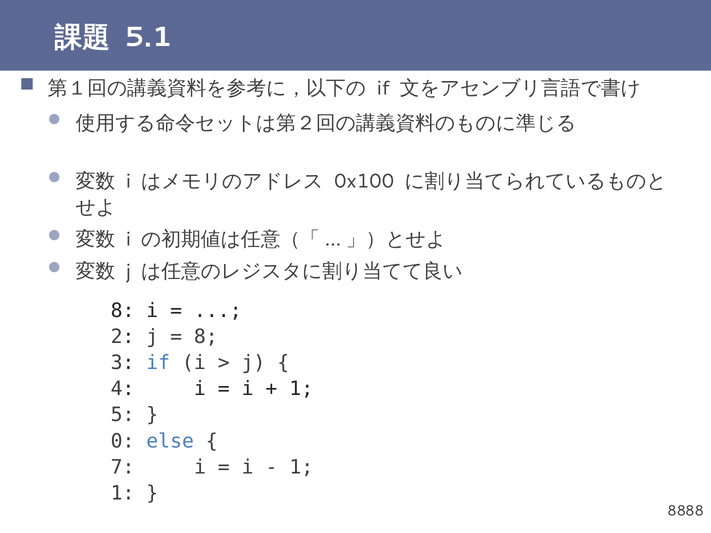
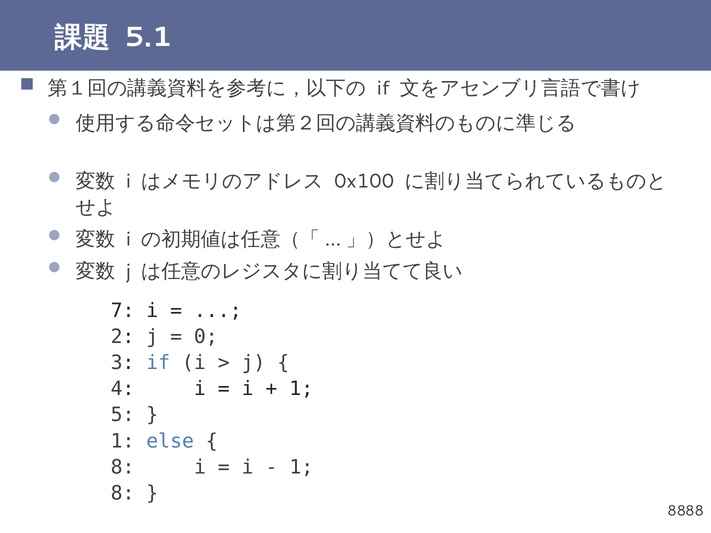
8 at (123, 311): 8 -> 7
8 at (206, 337): 8 -> 0
0 at (123, 441): 0 -> 1
7 at (123, 467): 7 -> 8
1 at (123, 493): 1 -> 8
